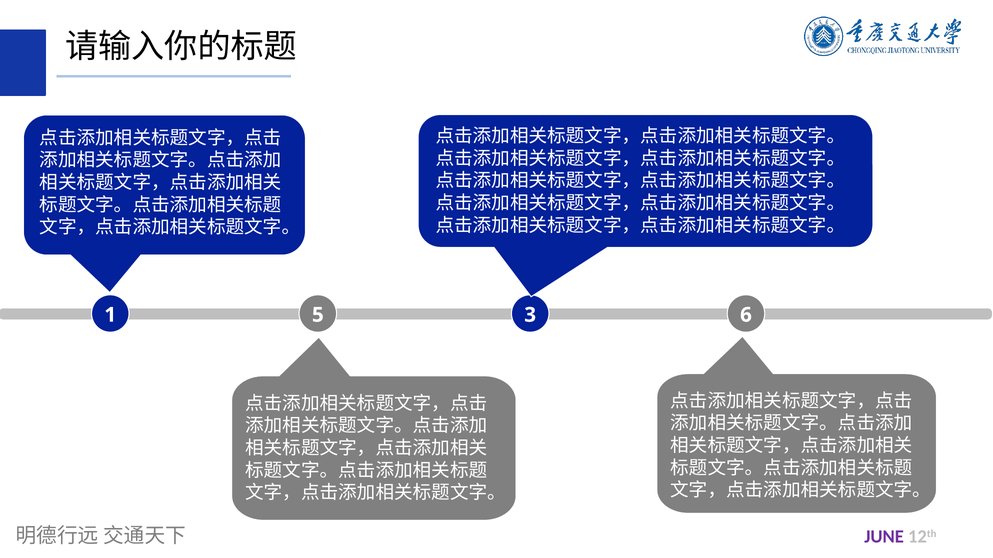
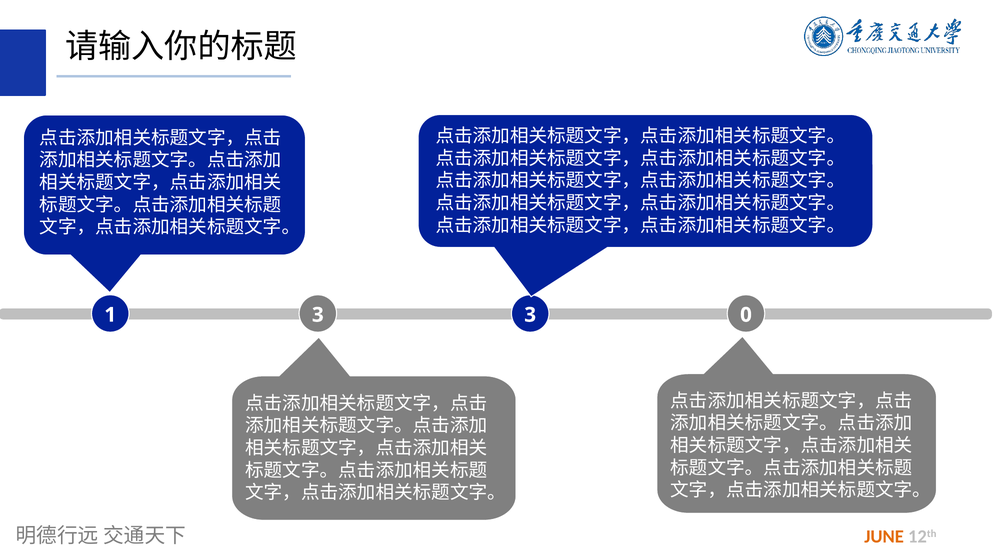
1 5: 5 -> 3
6: 6 -> 0
JUNE colour: purple -> orange
